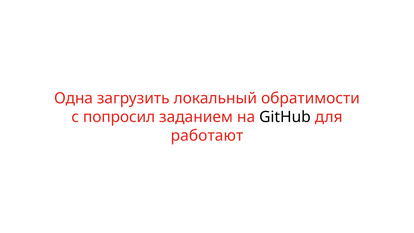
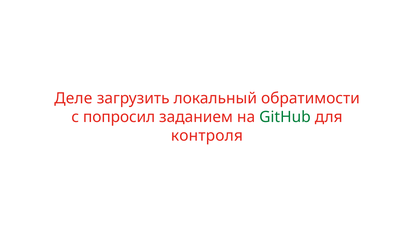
Одна: Одна -> Деле
GitHub colour: black -> green
работают: работают -> контроля
